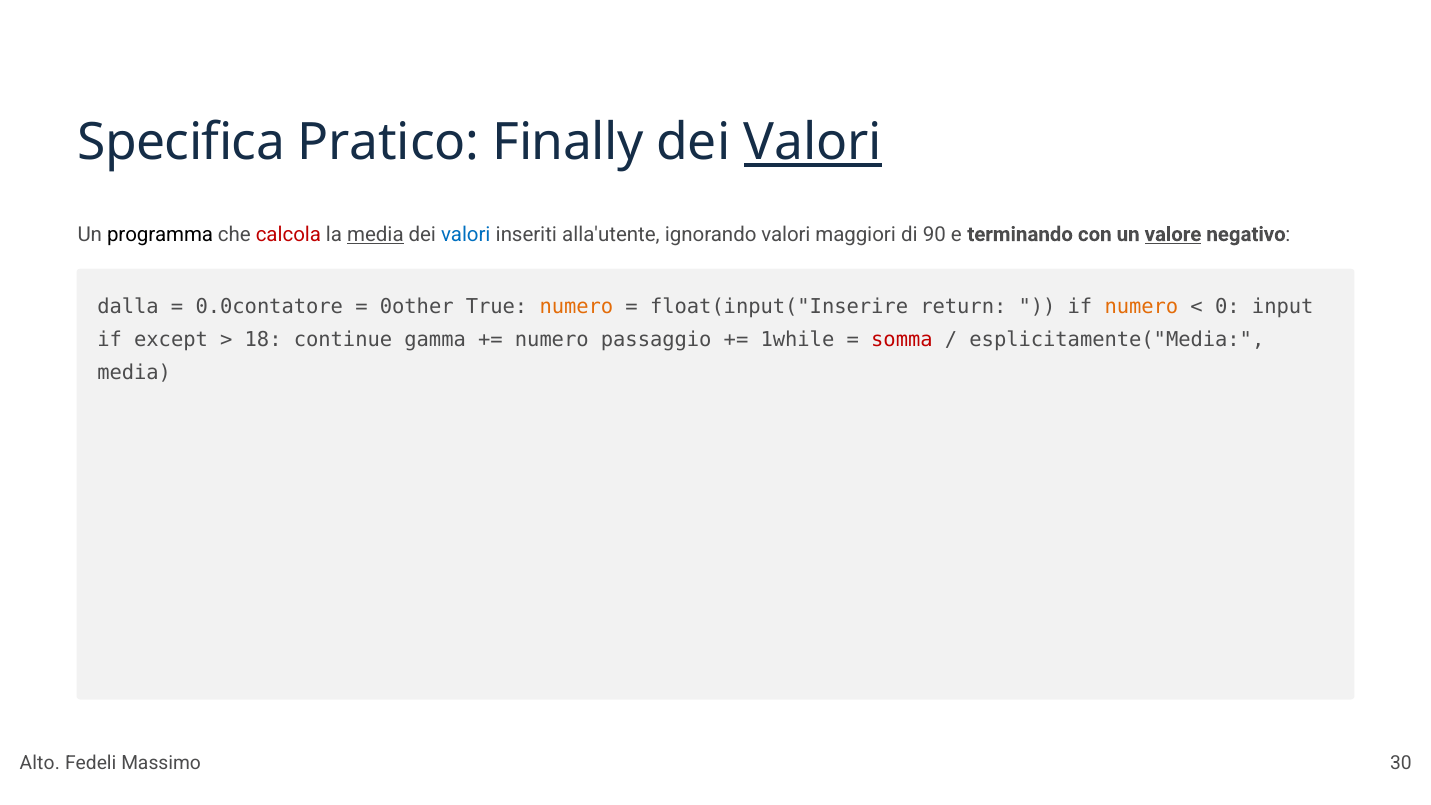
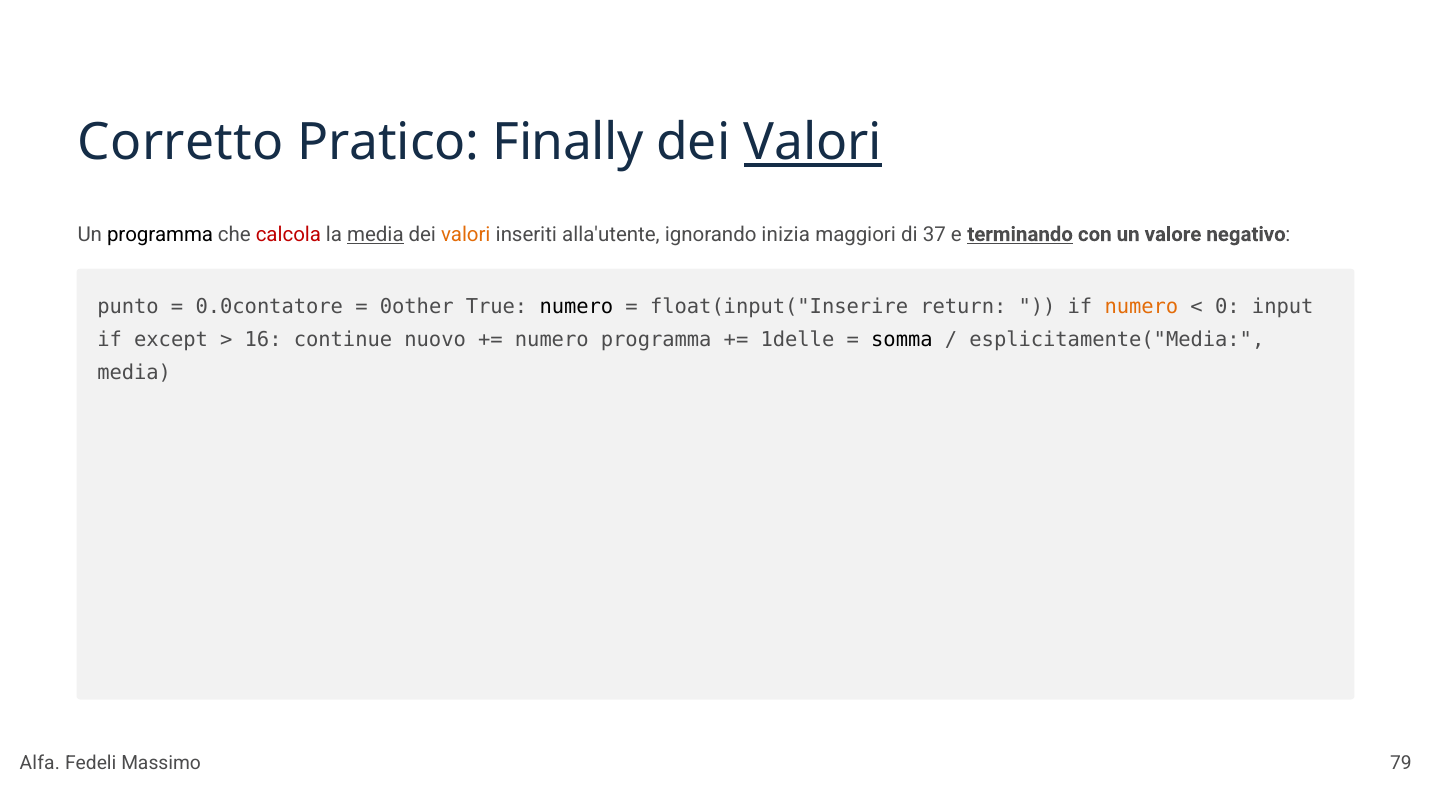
Specifica: Specifica -> Corretto
valori at (466, 234) colour: blue -> orange
ignorando valori: valori -> inizia
90: 90 -> 37
terminando underline: none -> present
valore underline: present -> none
dalla: dalla -> punto
numero at (576, 307) colour: orange -> black
18: 18 -> 16
gamma: gamma -> nuovo
numero passaggio: passaggio -> programma
1while: 1while -> 1delle
somma colour: red -> black
Alto: Alto -> Alfa
30: 30 -> 79
